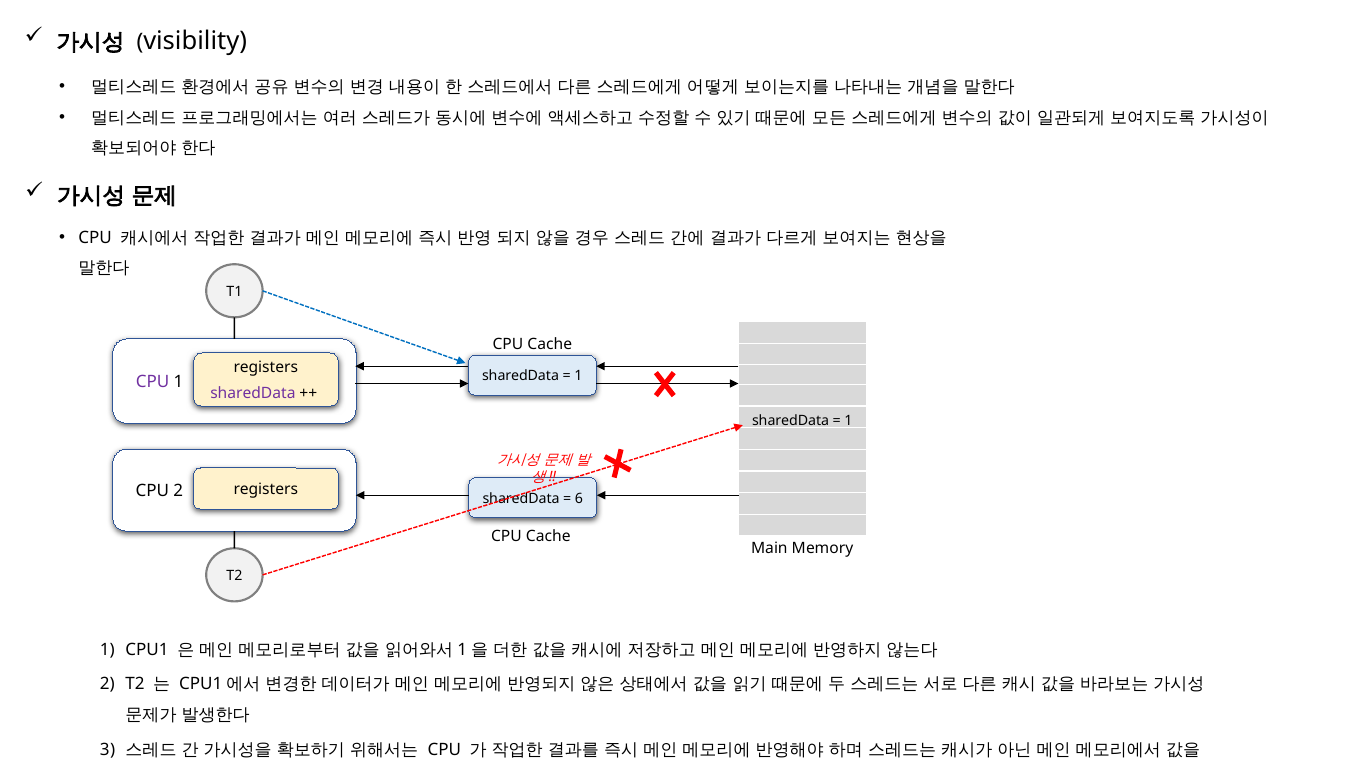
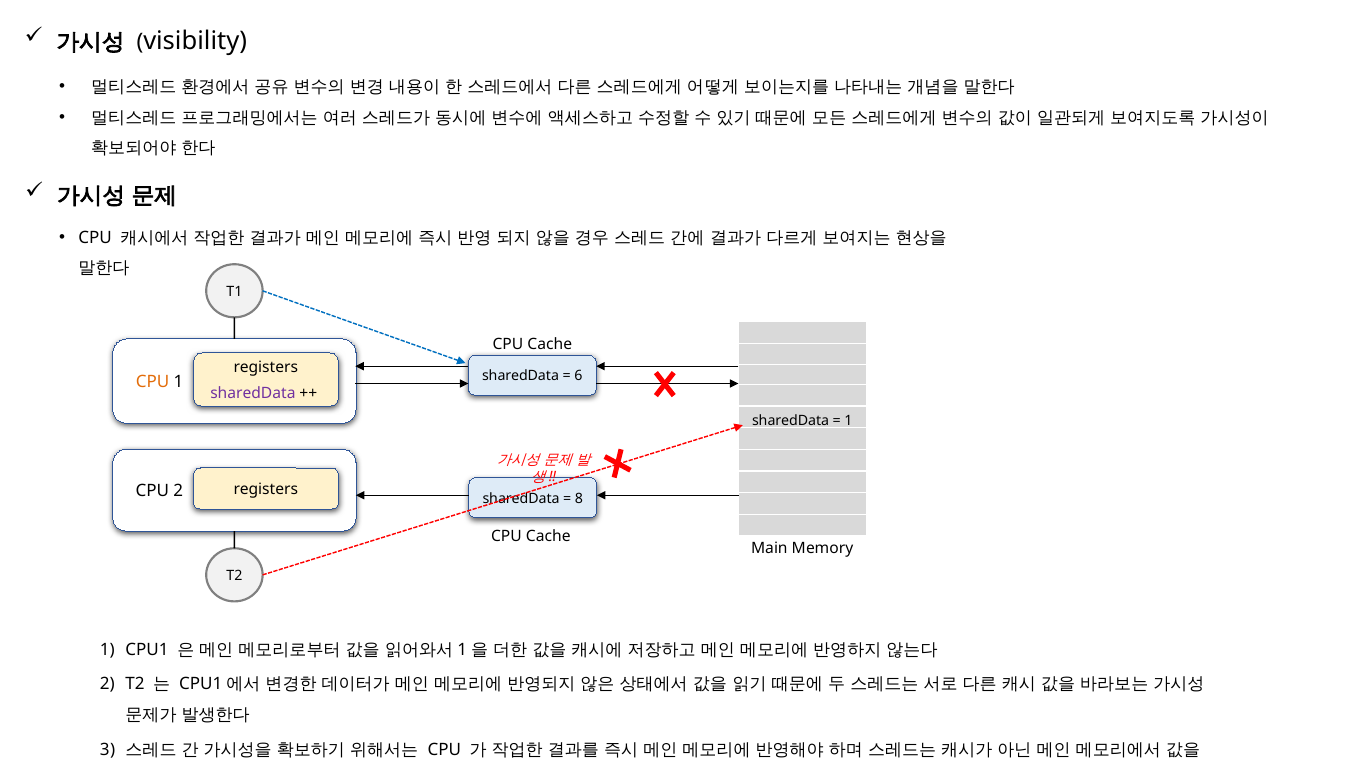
CPU at (152, 382) colour: purple -> orange
1 at (578, 376): 1 -> 6
6: 6 -> 8
